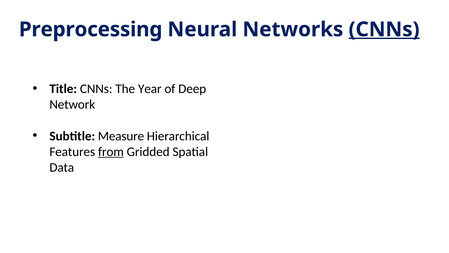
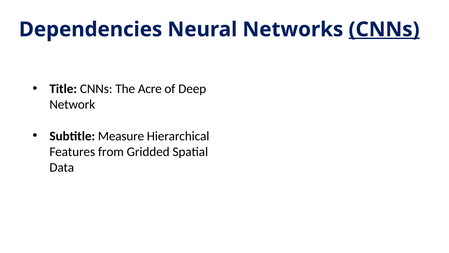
Preprocessing: Preprocessing -> Dependencies
Year: Year -> Acre
from underline: present -> none
